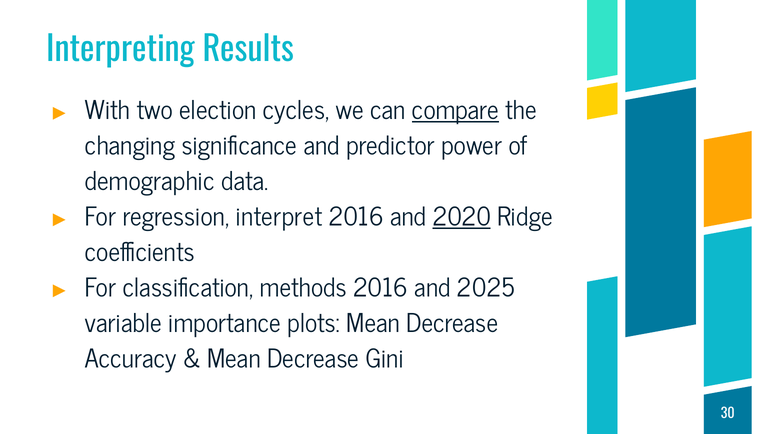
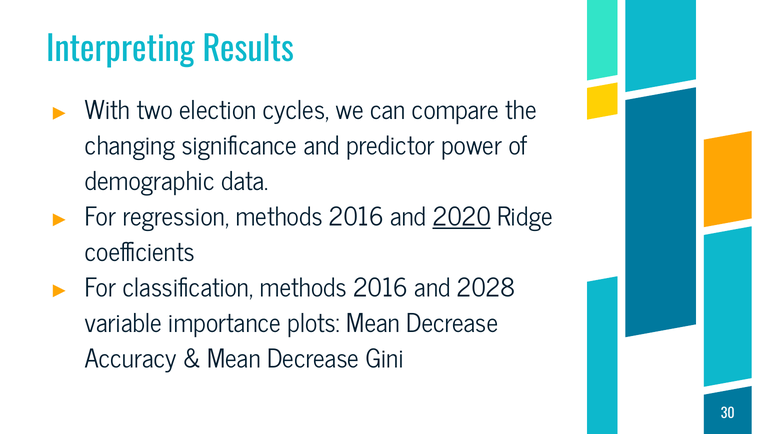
compare underline: present -> none
regression interpret: interpret -> methods
2025: 2025 -> 2028
